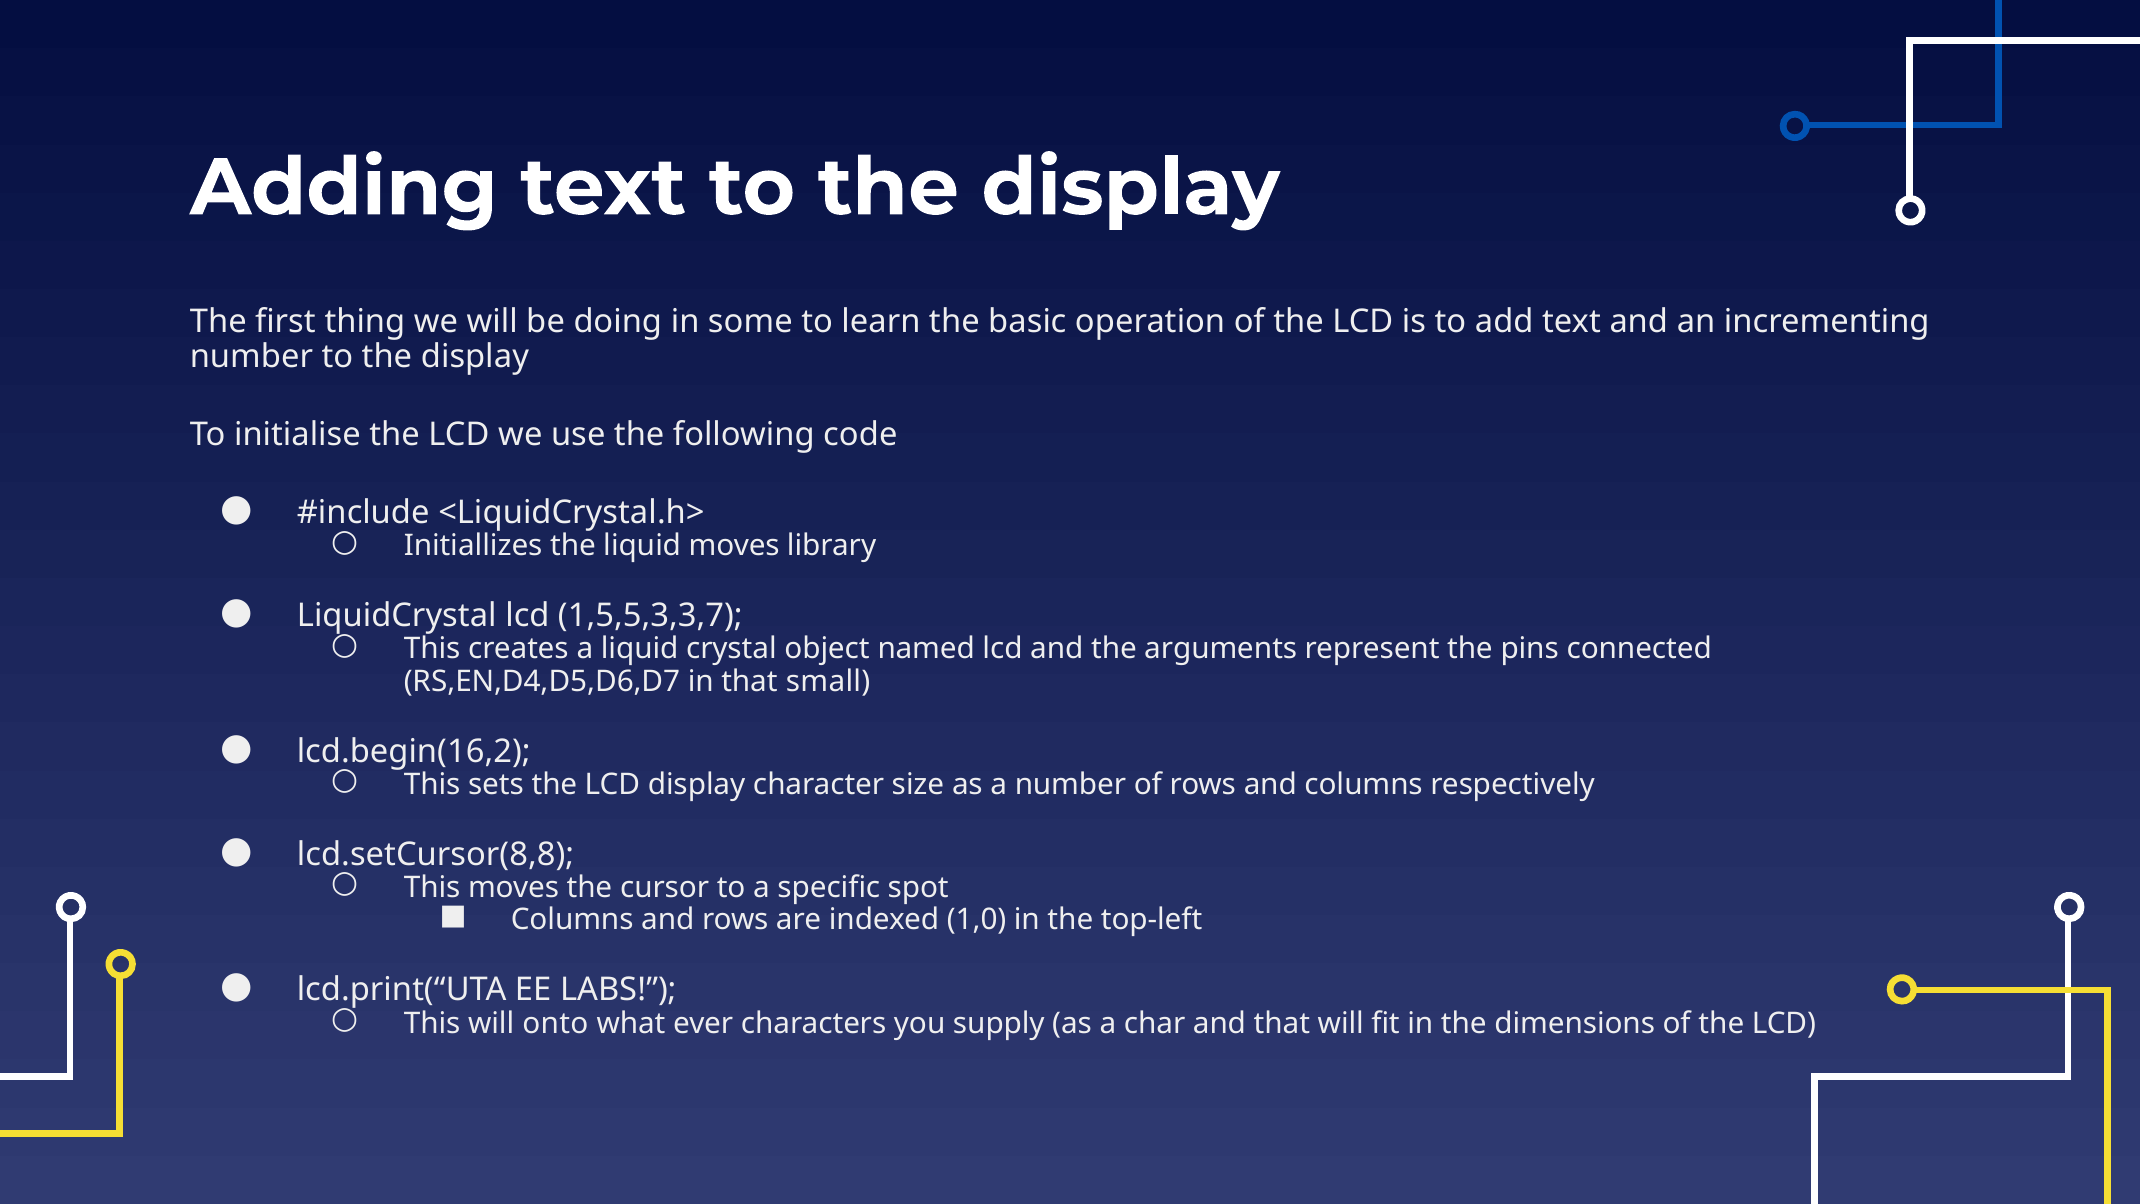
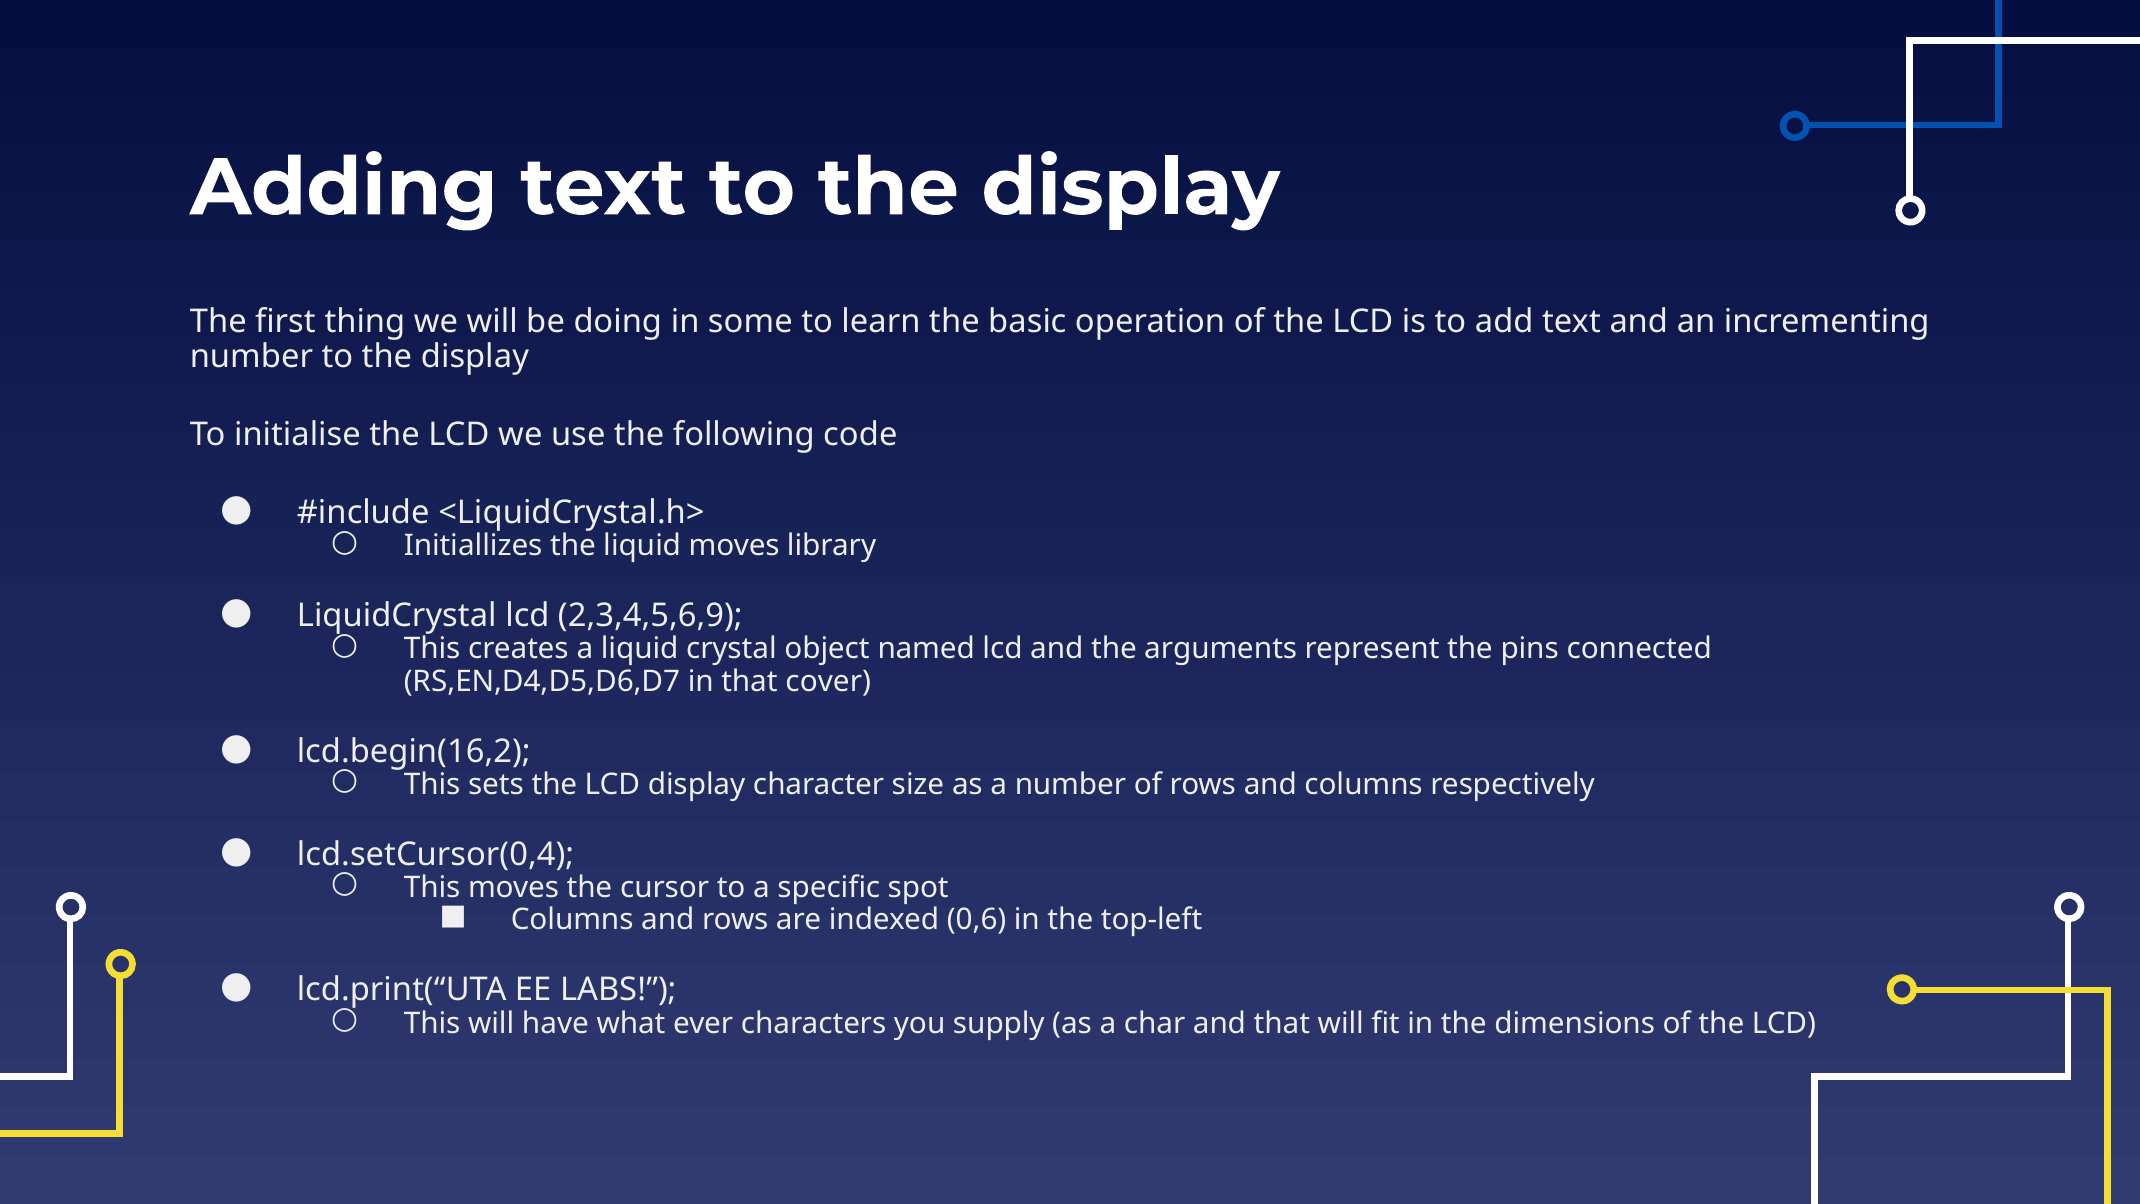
1,5,5,3,3,7: 1,5,5,3,3,7 -> 2,3,4,5,6,9
small: small -> cover
lcd.setCursor(8,8: lcd.setCursor(8,8 -> lcd.setCursor(0,4
1,0: 1,0 -> 0,6
onto: onto -> have
